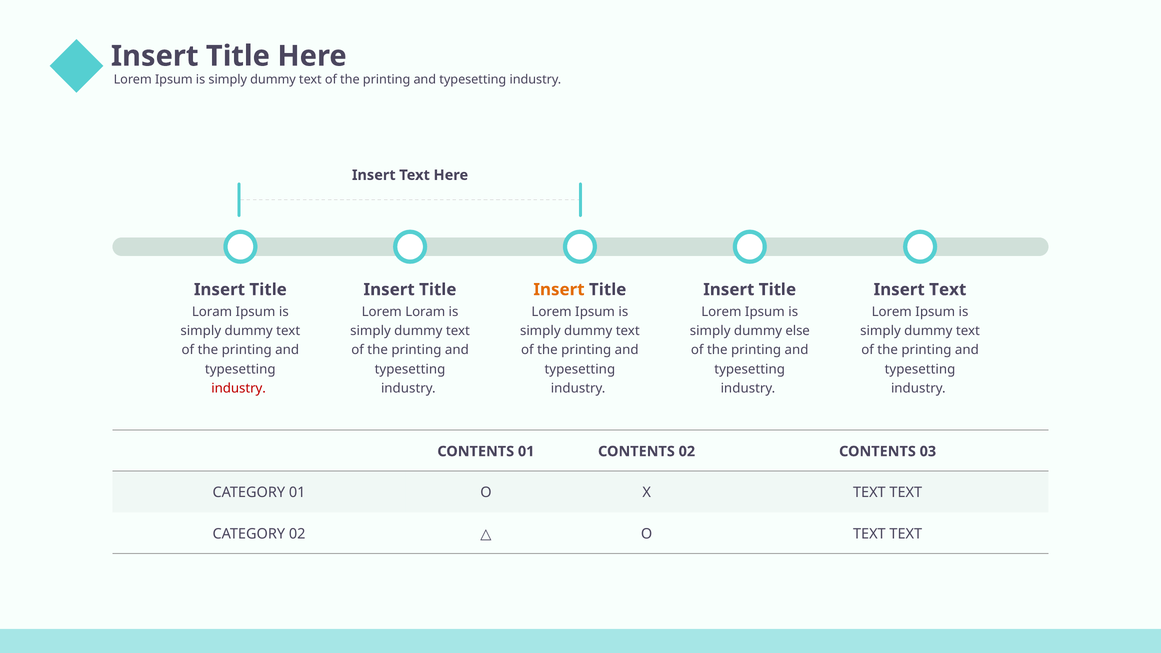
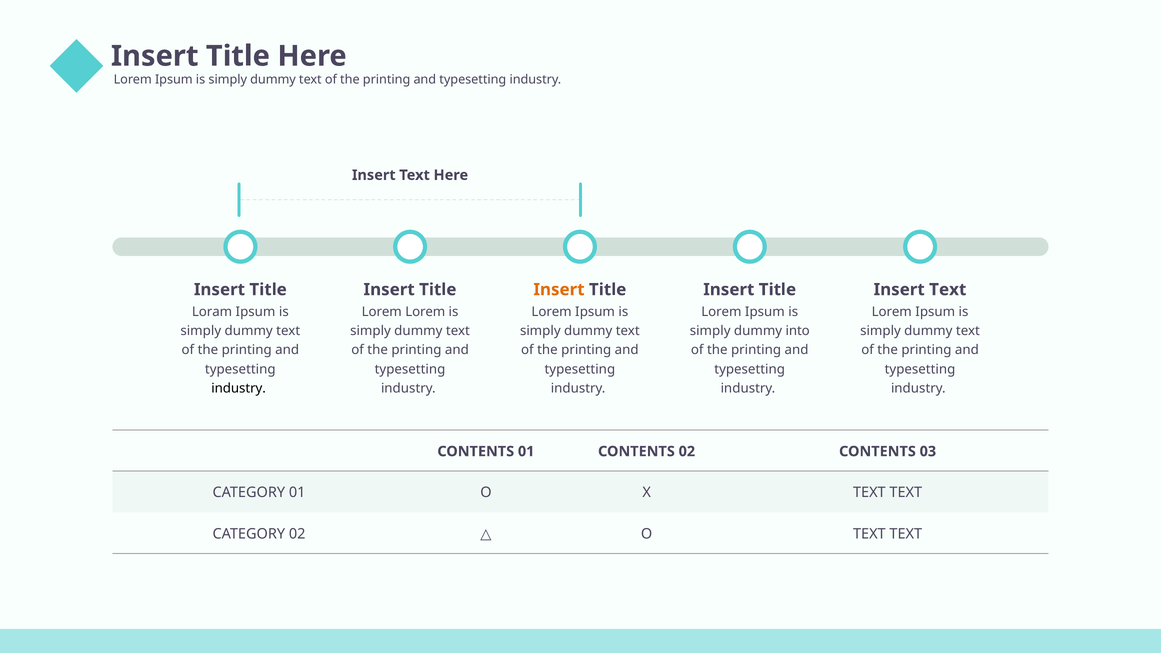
Lorem Loram: Loram -> Lorem
else: else -> into
industry at (239, 388) colour: red -> black
